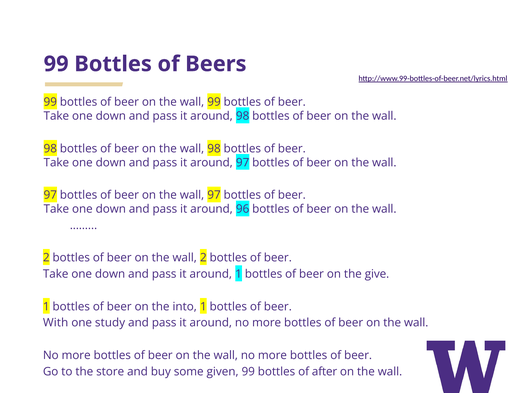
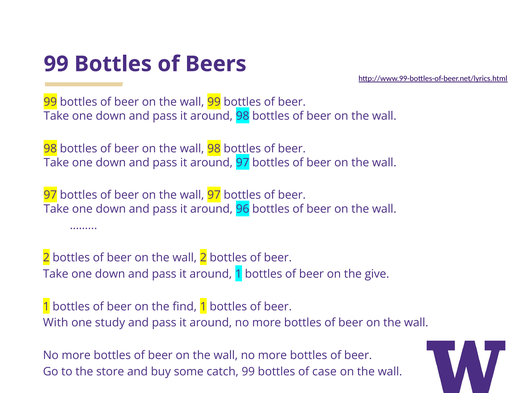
into: into -> find
given: given -> catch
after: after -> case
